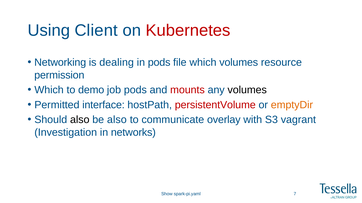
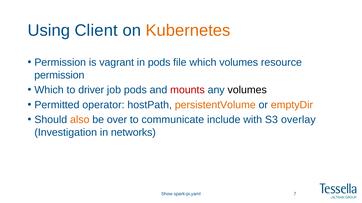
Kubernetes colour: red -> orange
Networking at (60, 63): Networking -> Permission
dealing: dealing -> vagrant
demo: demo -> driver
interface: interface -> operator
persistentVolume colour: red -> orange
also at (80, 120) colour: black -> orange
be also: also -> over
overlay: overlay -> include
vagrant: vagrant -> overlay
